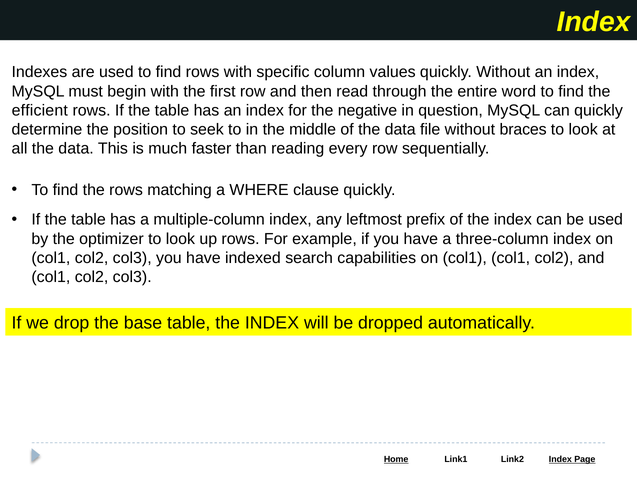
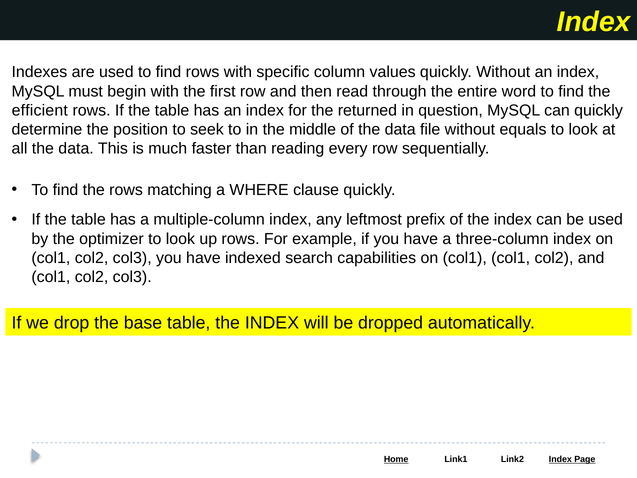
negative: negative -> returned
braces: braces -> equals
